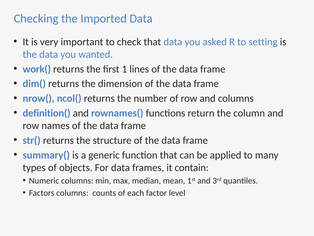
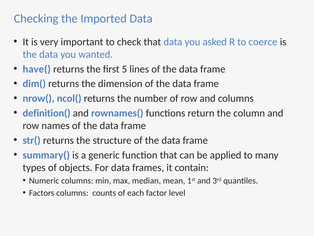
setting: setting -> coerce
work(: work( -> have(
1: 1 -> 5
